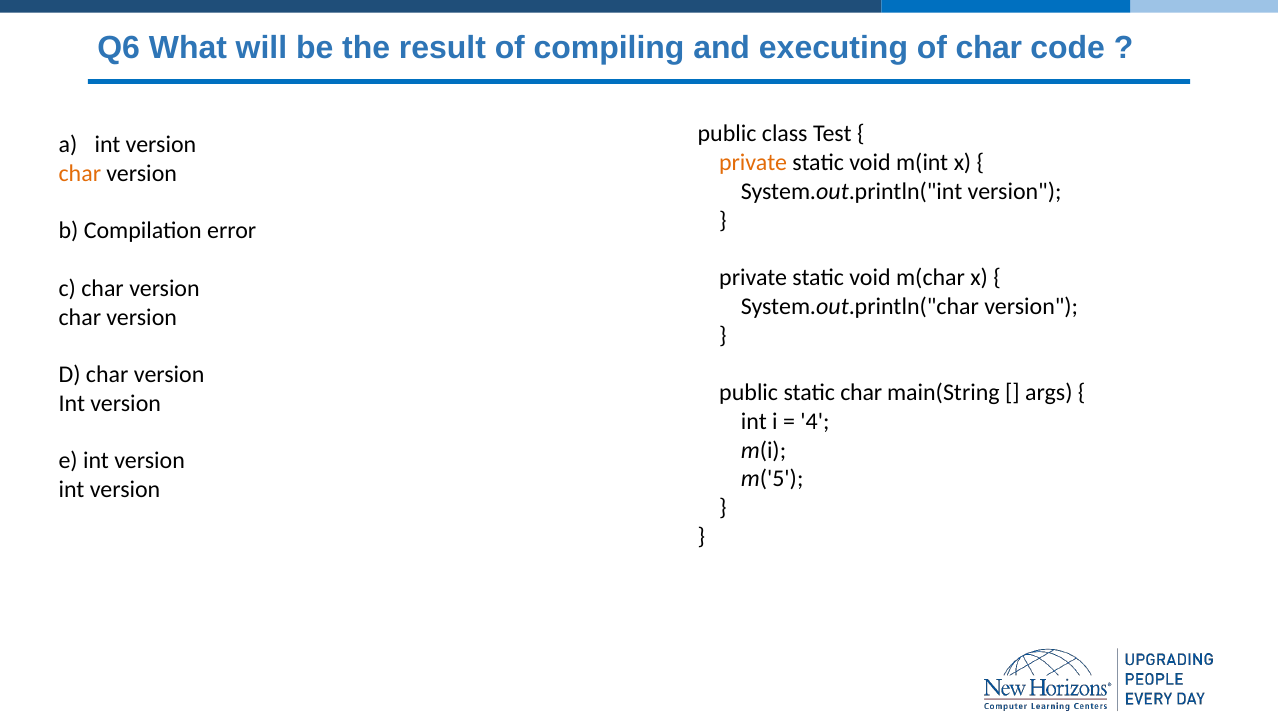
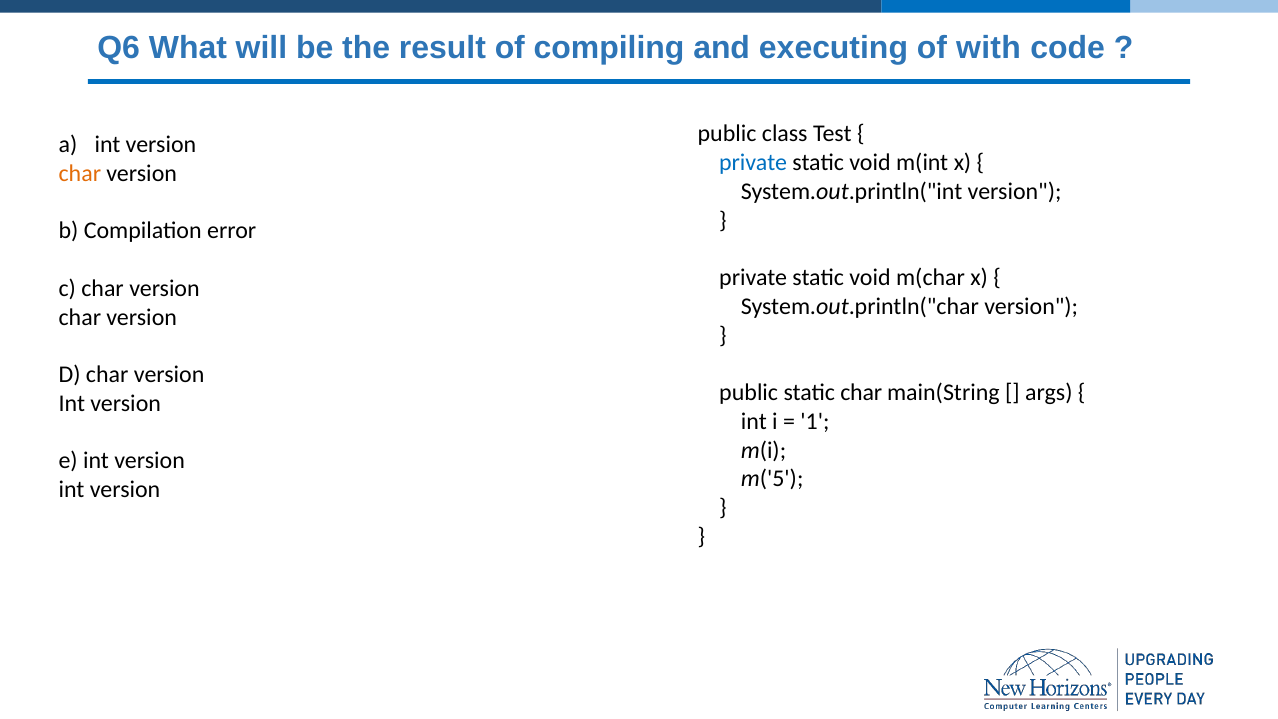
of char: char -> with
private at (753, 163) colour: orange -> blue
4: 4 -> 1
